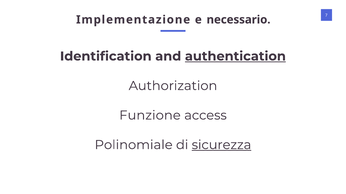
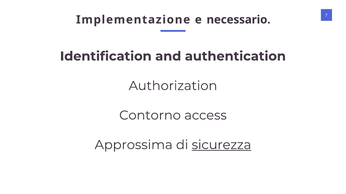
authentication underline: present -> none
Funzione: Funzione -> Contorno
Polinomiale: Polinomiale -> Approssima
